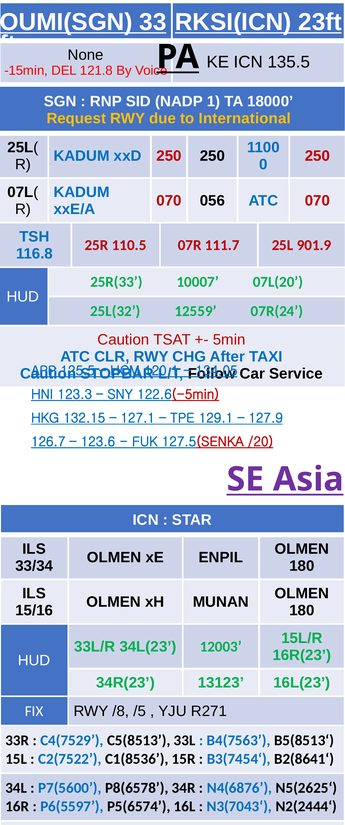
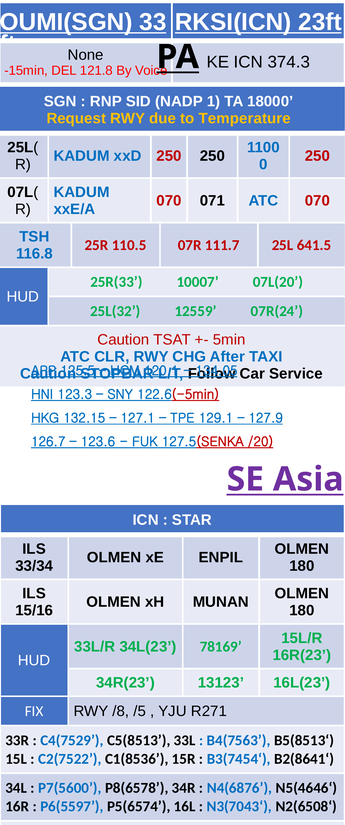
135.5: 135.5 -> 374.3
International: International -> Temperature
056: 056 -> 071
901.9: 901.9 -> 641.5
12003: 12003 -> 78169
N5(2625‘: N5(2625‘ -> N5(4646‘
N2(2444‘: N2(2444‘ -> N2(6508‘
